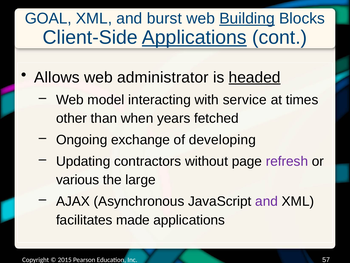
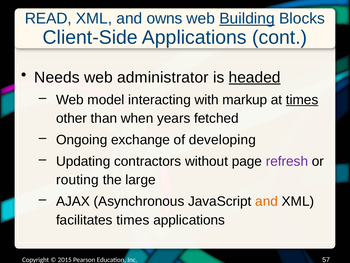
GOAL: GOAL -> READ
burst: burst -> owns
Applications at (194, 37) underline: present -> none
Allows: Allows -> Needs
service: service -> markup
times at (302, 100) underline: none -> present
various: various -> routing
and at (267, 201) colour: purple -> orange
facilitates made: made -> times
